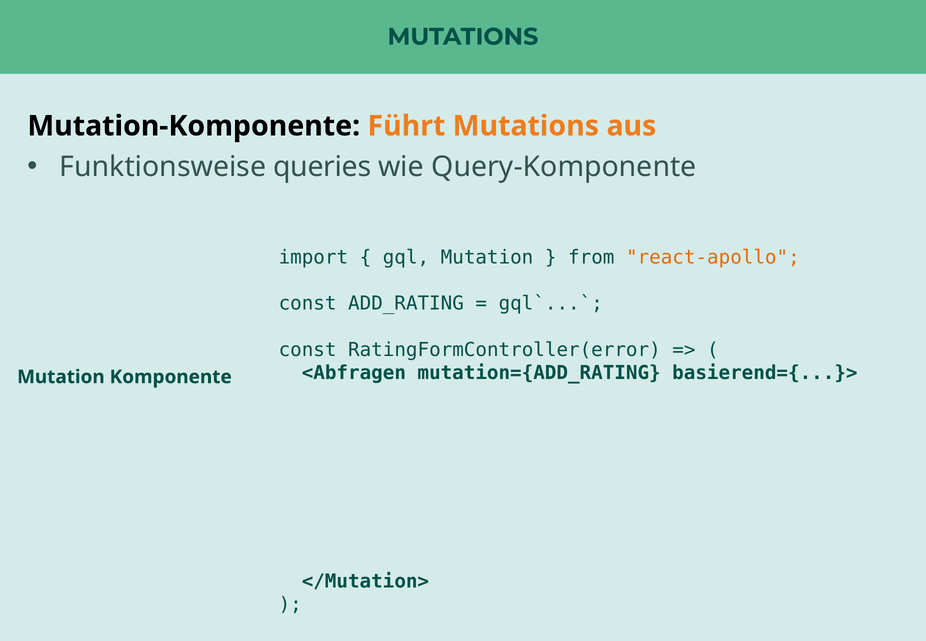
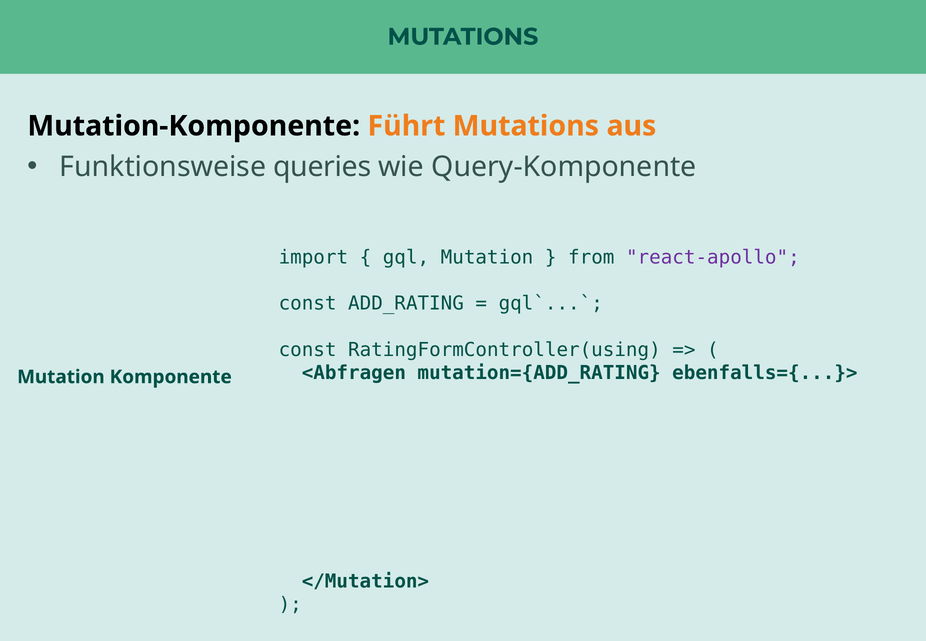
react-apollo colour: orange -> purple
RatingFormController(error: RatingFormController(error -> RatingFormController(using
basierend={...}>: basierend={...}> -> ebenfalls={...}>
